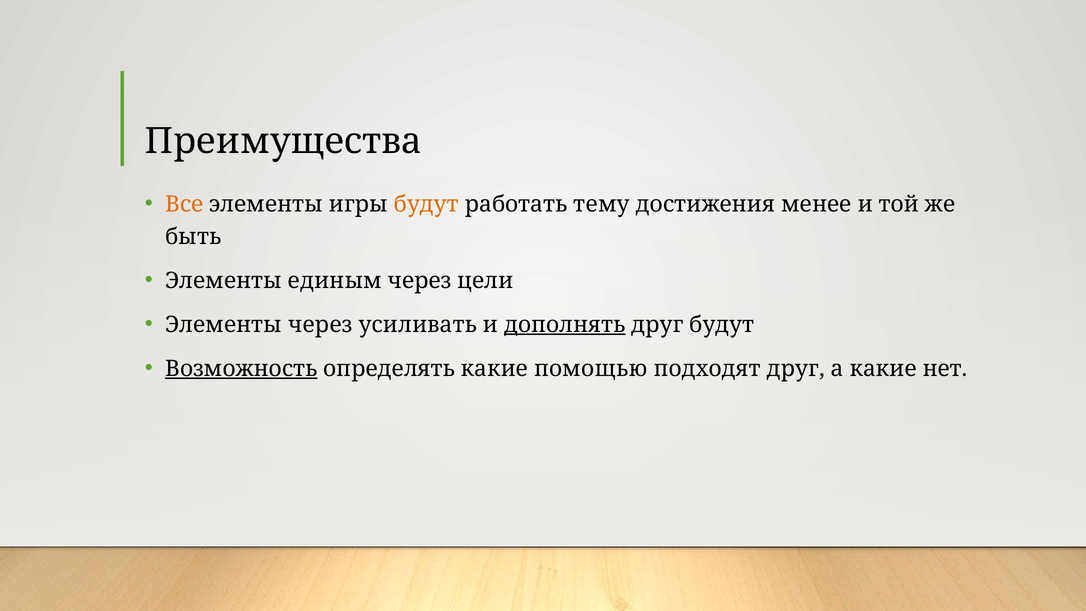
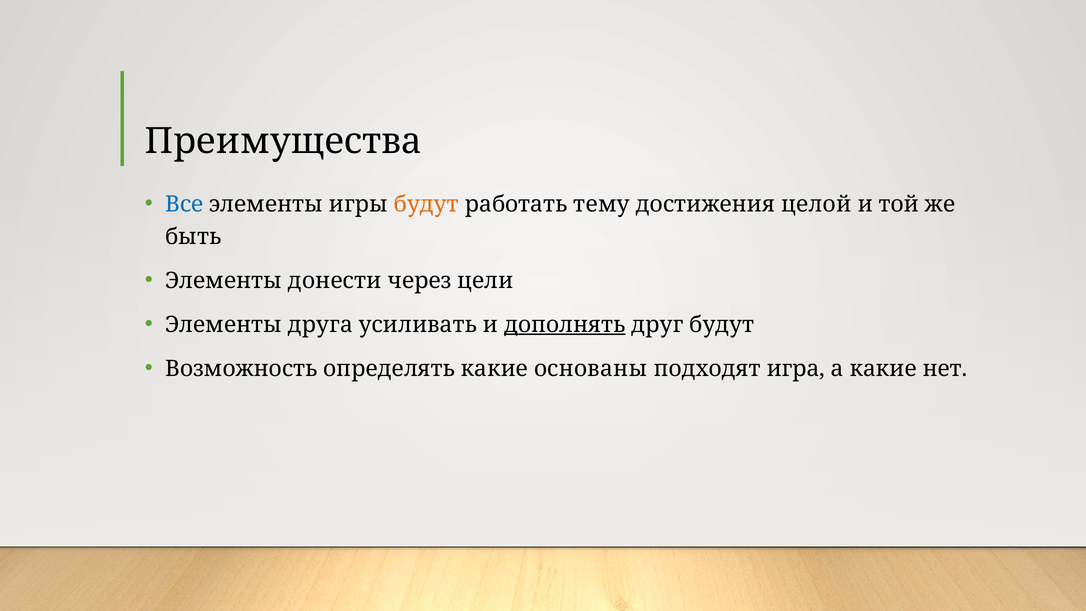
Все colour: orange -> blue
менее: менее -> целой
единым: единым -> донести
Элементы через: через -> друга
Возможность underline: present -> none
помощью: помощью -> основаны
подходят друг: друг -> игра
